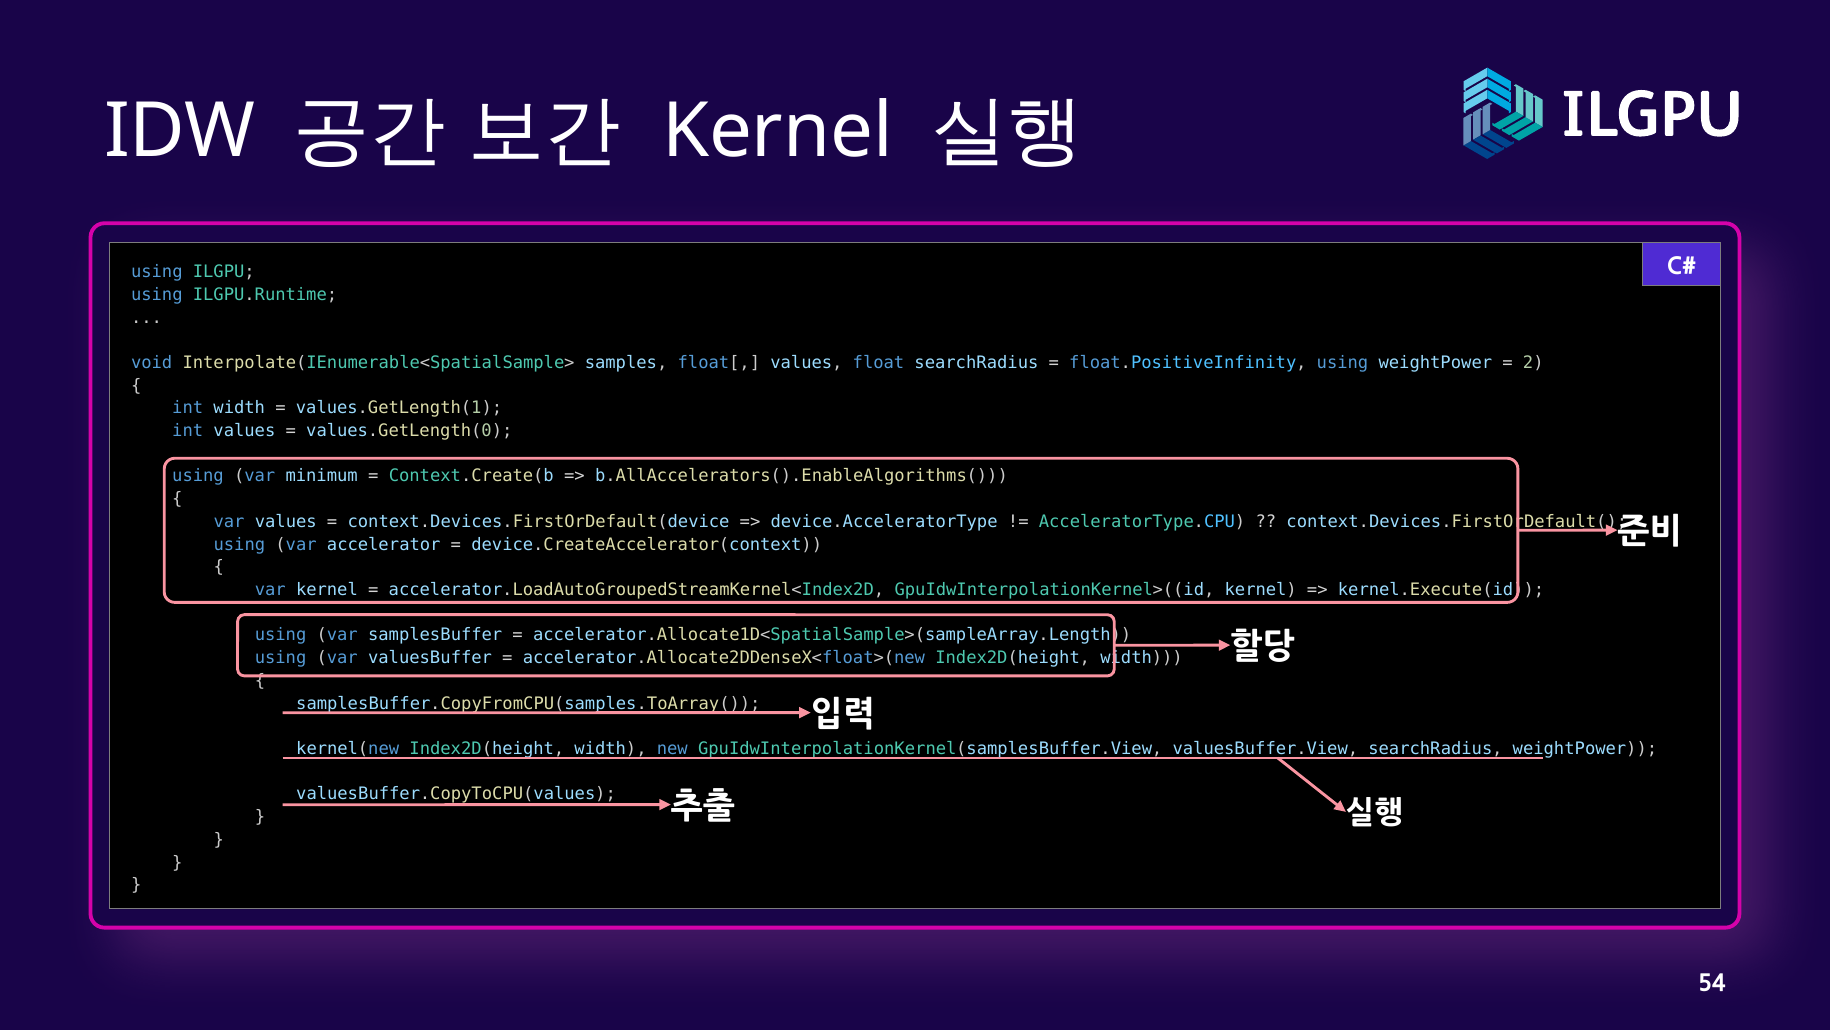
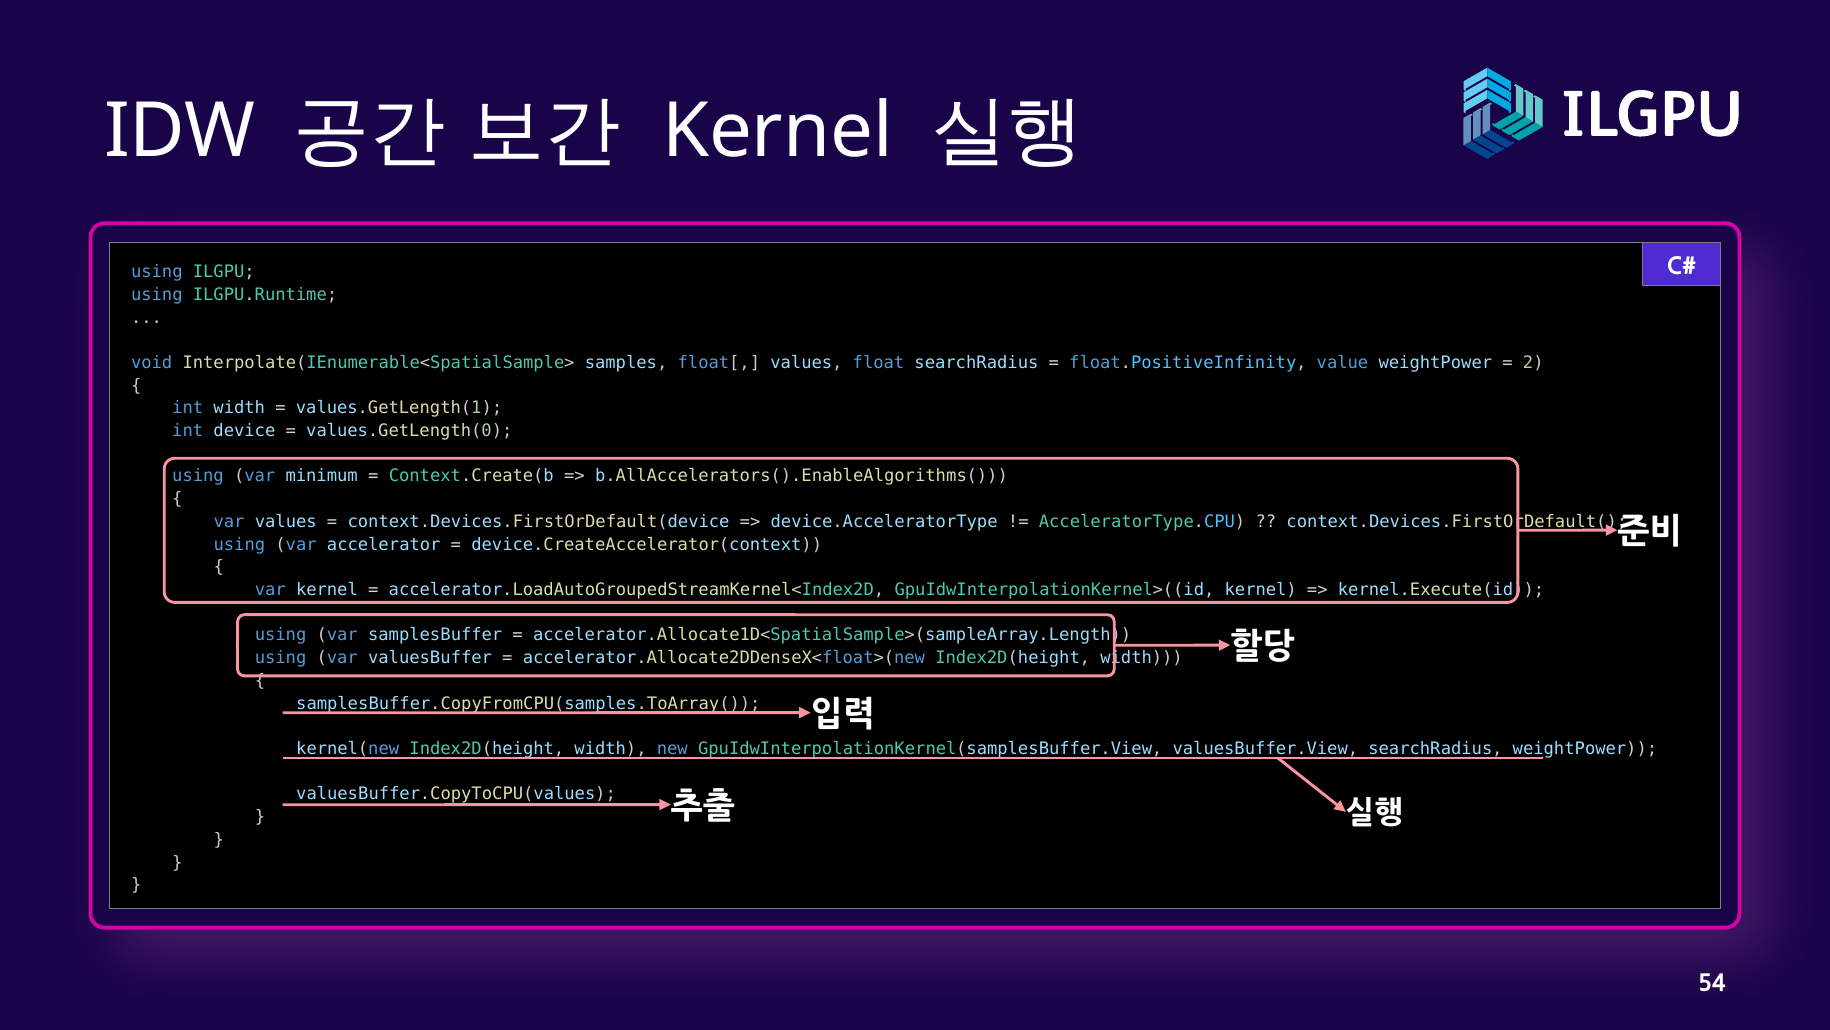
float.PositiveInfinity using: using -> value
int values: values -> device
